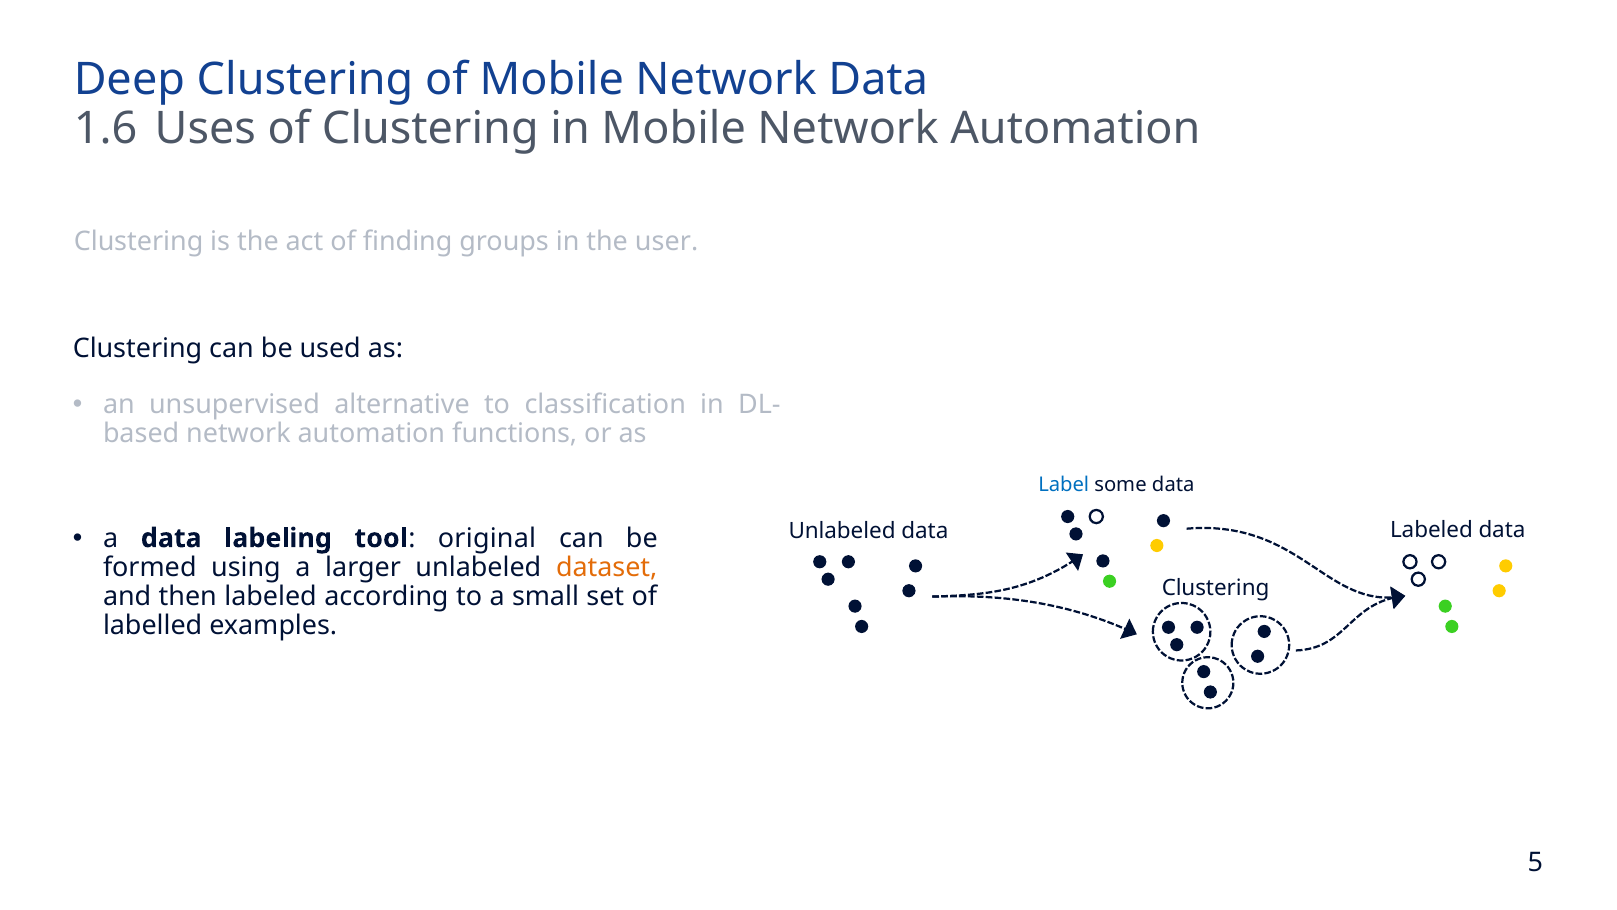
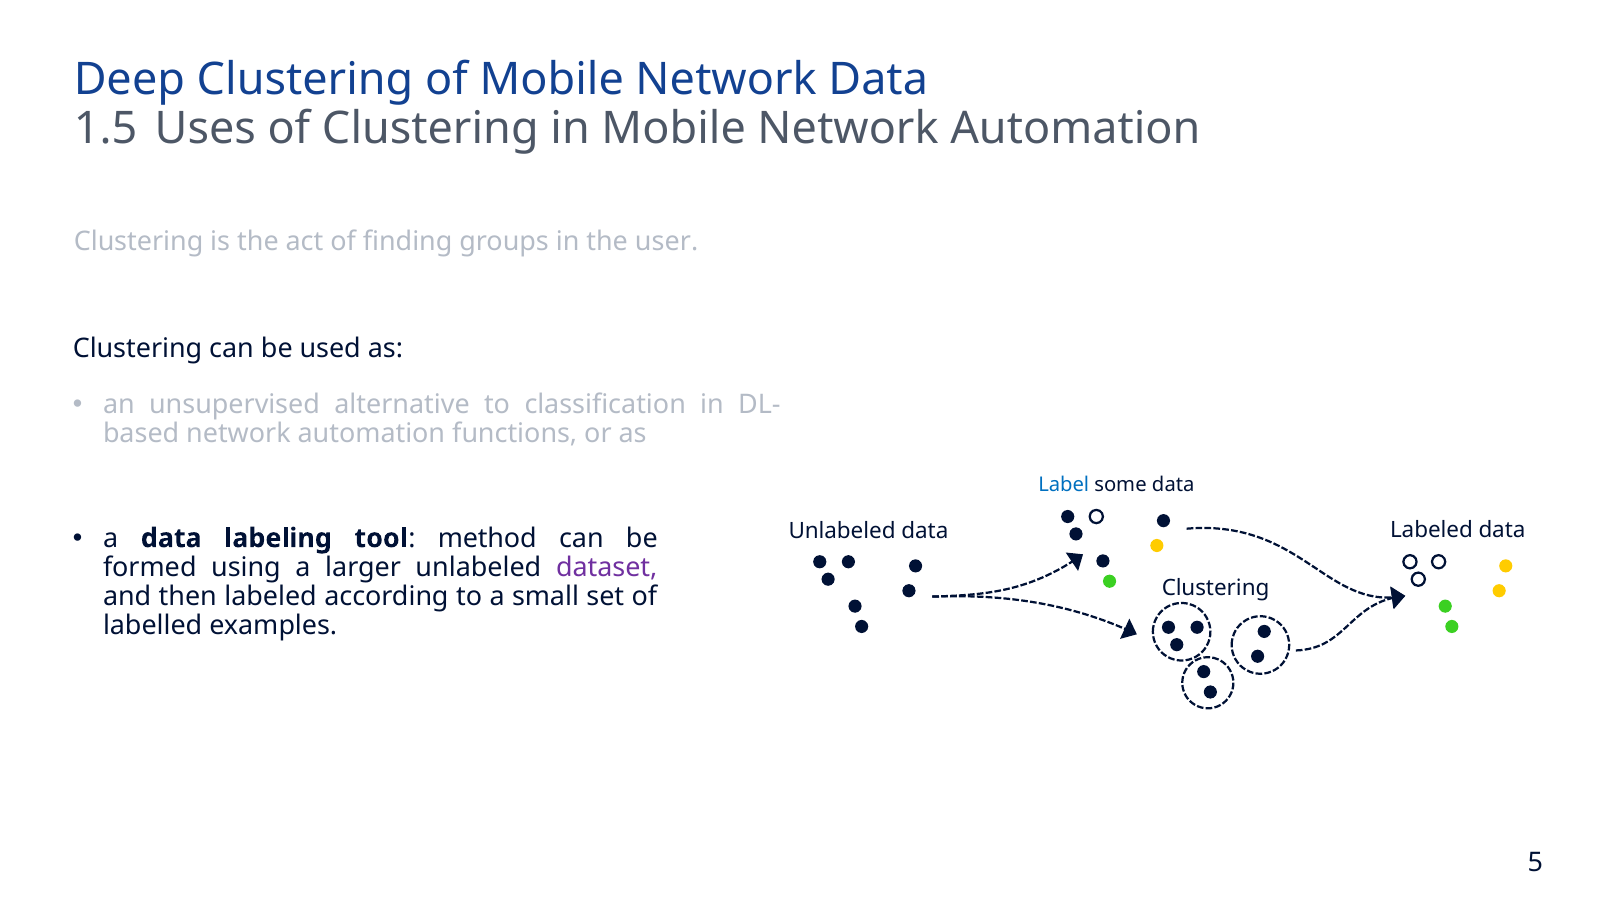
1.6: 1.6 -> 1.5
original: original -> method
dataset colour: orange -> purple
